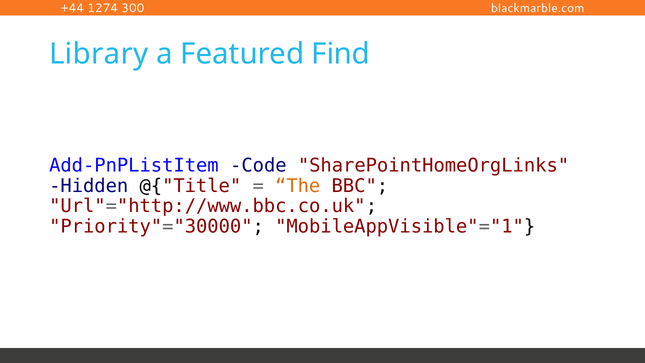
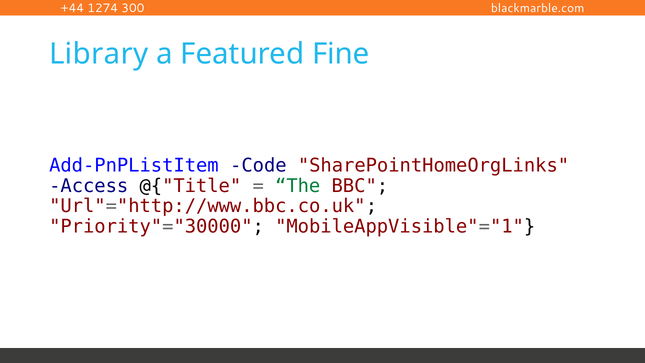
Find: Find -> Fine
Hidden: Hidden -> Access
The colour: orange -> green
